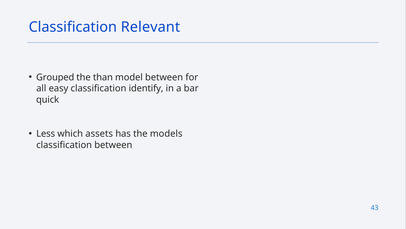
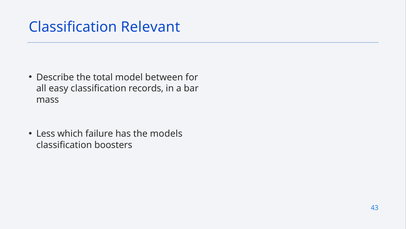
Grouped: Grouped -> Describe
than: than -> total
identify: identify -> records
quick: quick -> mass
assets: assets -> failure
classification between: between -> boosters
